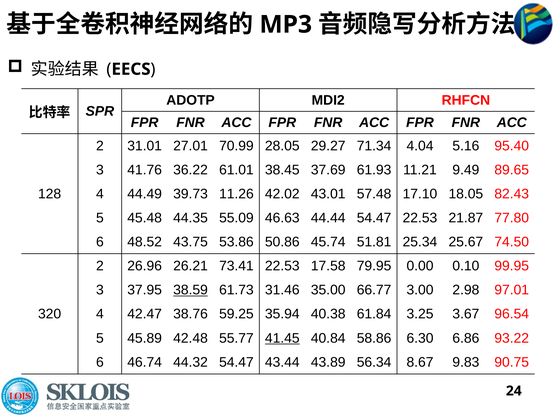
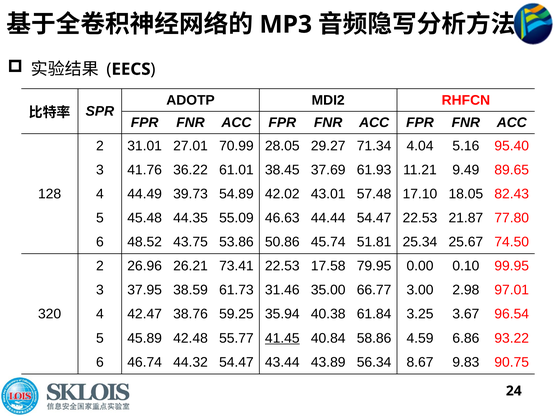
11.26: 11.26 -> 54.89
38.59 underline: present -> none
6.30: 6.30 -> 4.59
